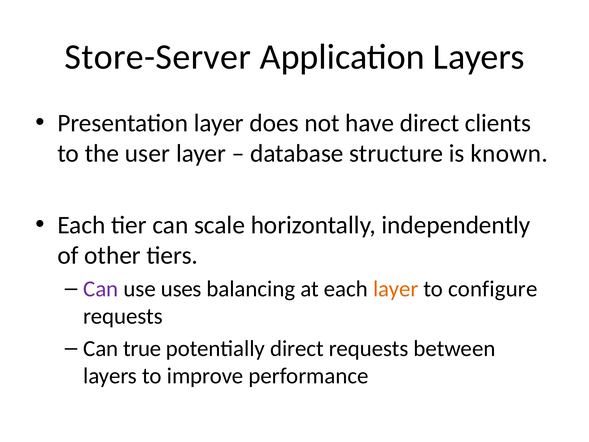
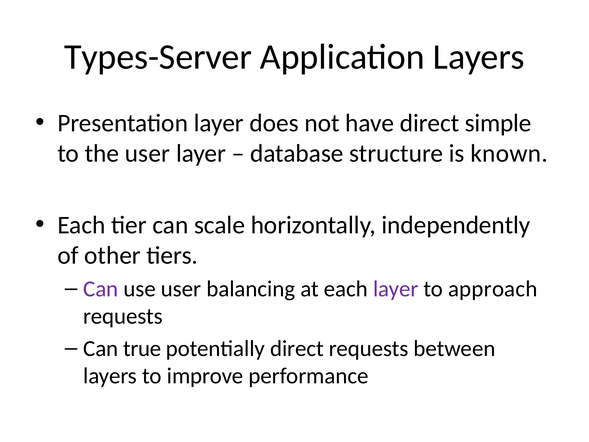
Store-Server: Store-Server -> Types-Server
clients: clients -> simple
use uses: uses -> user
layer at (396, 289) colour: orange -> purple
configure: configure -> approach
